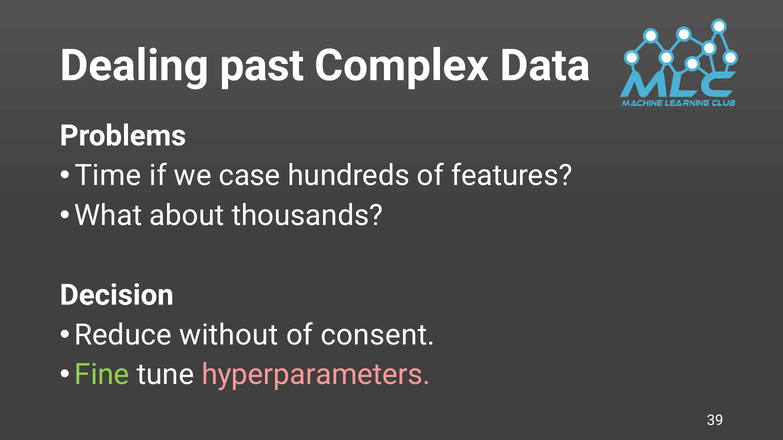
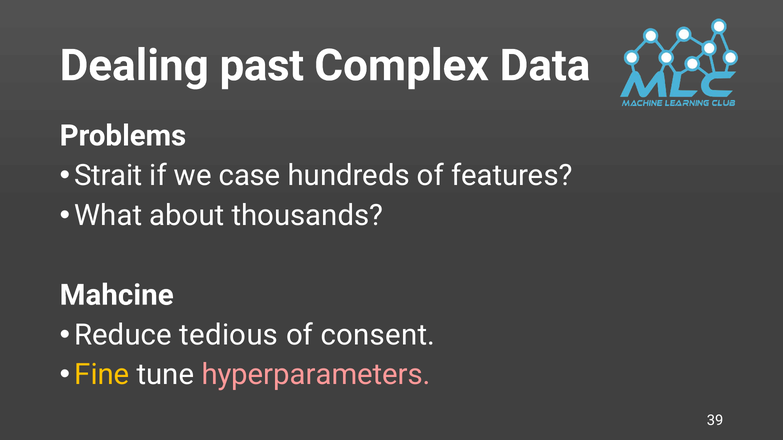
Time: Time -> Strait
Decision: Decision -> Mahcine
without: without -> tedious
Fine colour: light green -> yellow
